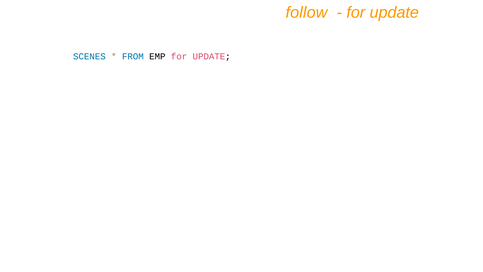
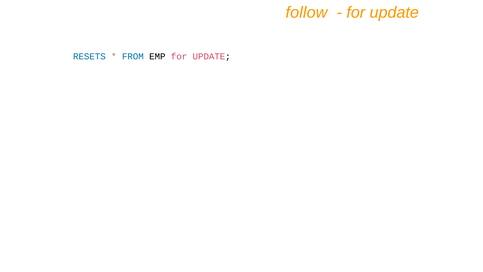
SCENES: SCENES -> RESETS
